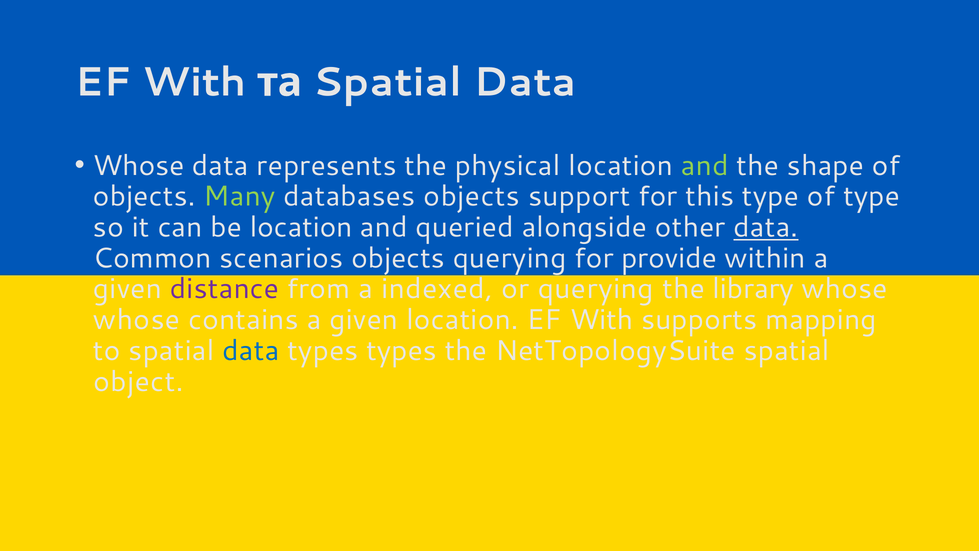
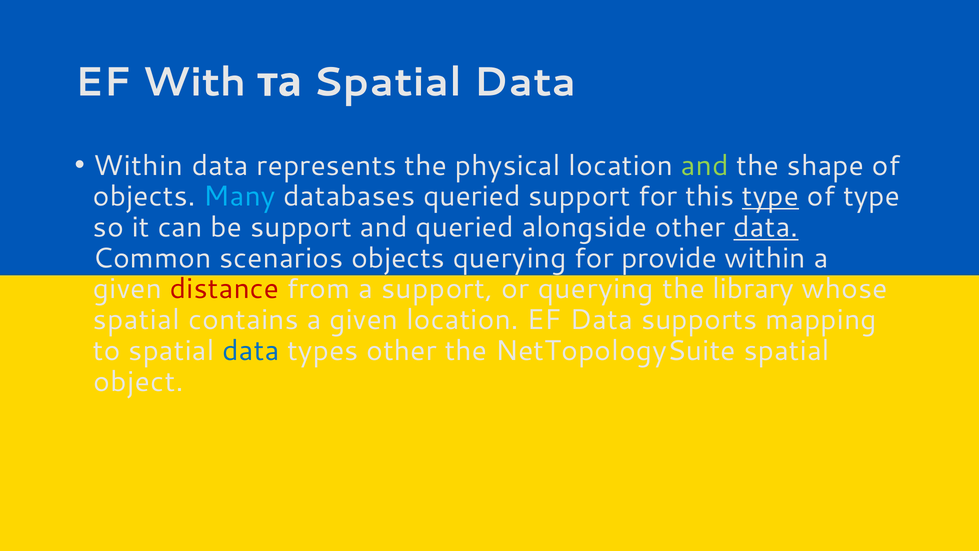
Whose at (139, 166): Whose -> Within
Many colour: light green -> light blue
databases objects: objects -> queried
type at (771, 196) underline: none -> present
be location: location -> support
distance colour: purple -> red
a indexed: indexed -> support
whose at (137, 320): whose -> spatial
location EF With: With -> Data
types types: types -> other
